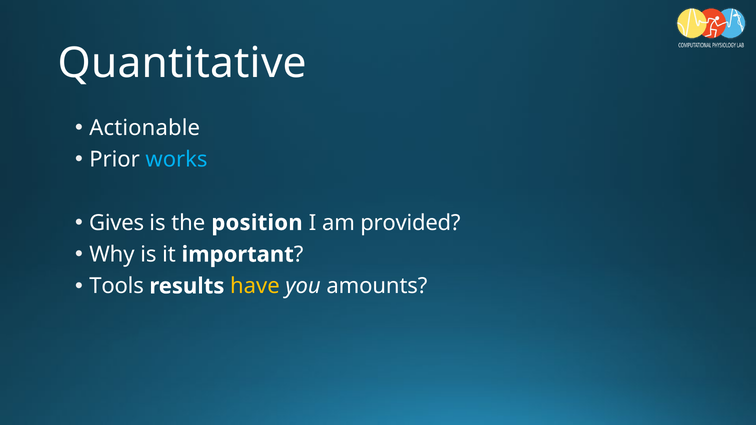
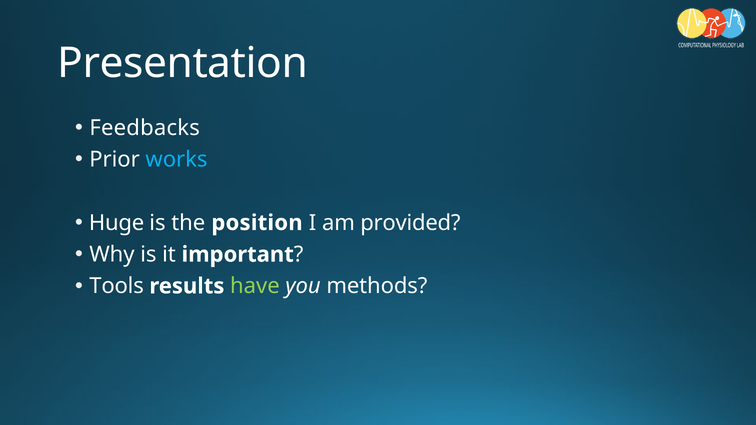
Quantitative: Quantitative -> Presentation
Actionable: Actionable -> Feedbacks
Gives: Gives -> Huge
have colour: yellow -> light green
amounts: amounts -> methods
